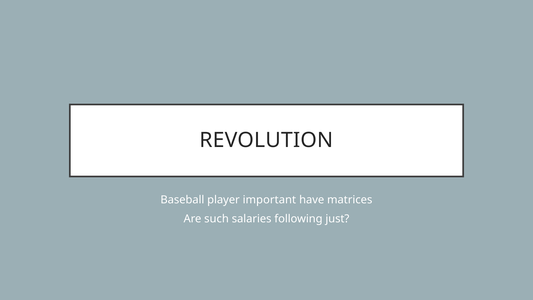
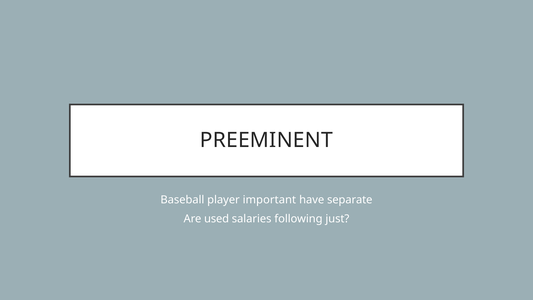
REVOLUTION: REVOLUTION -> PREEMINENT
matrices: matrices -> separate
such: such -> used
